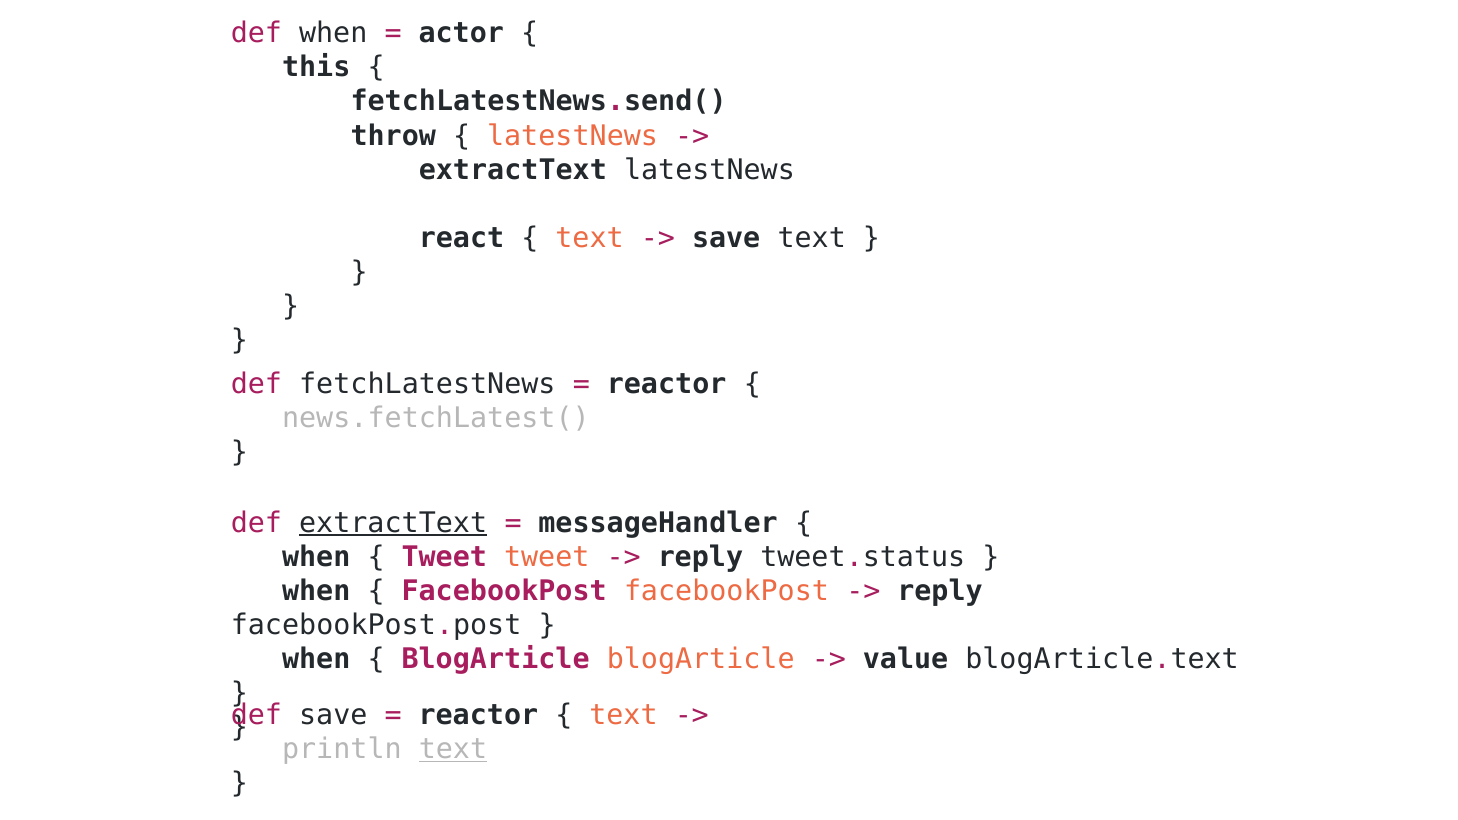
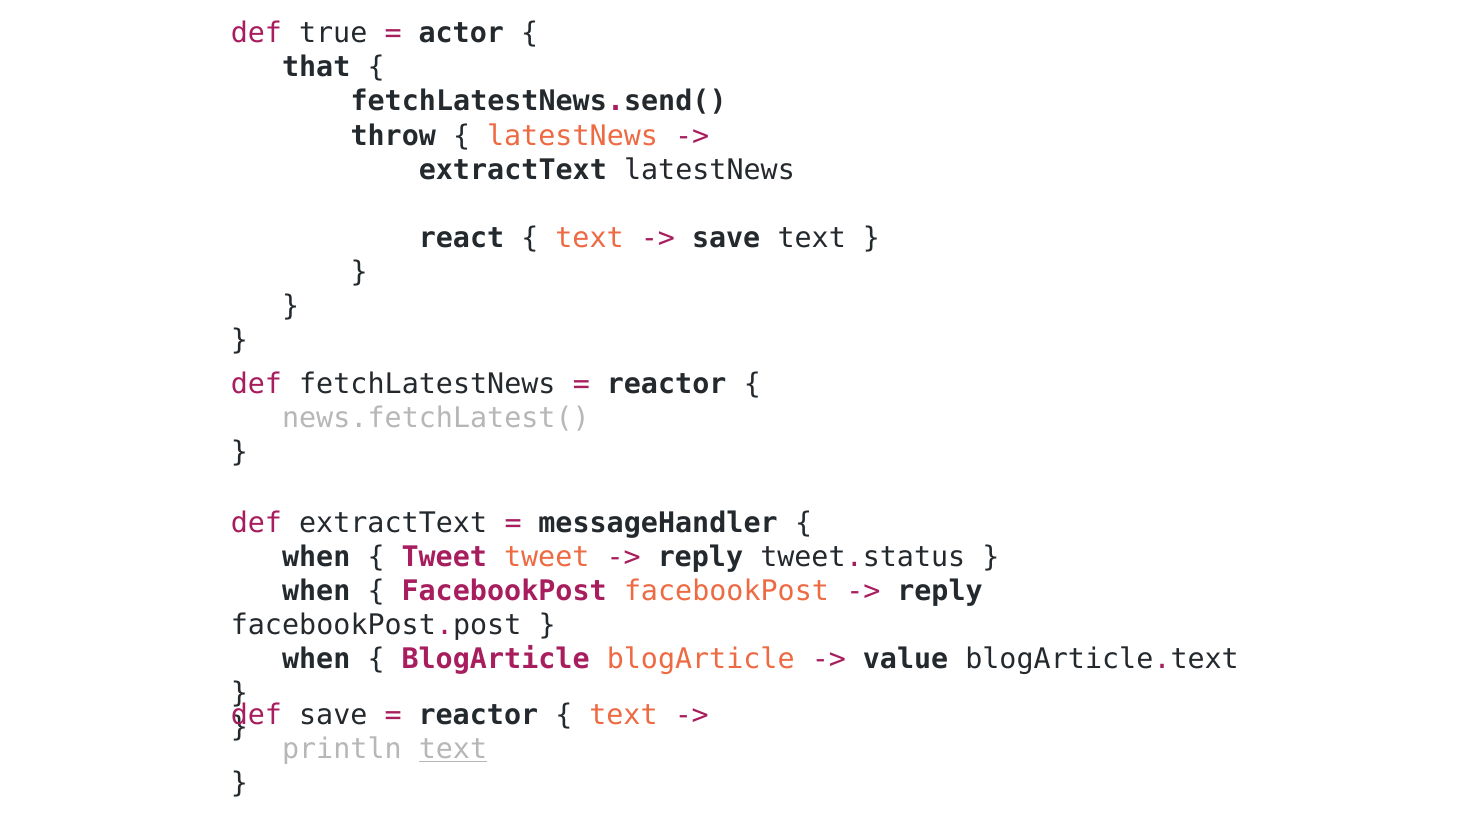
def when: when -> true
this: this -> that
extractText at (393, 523) underline: present -> none
